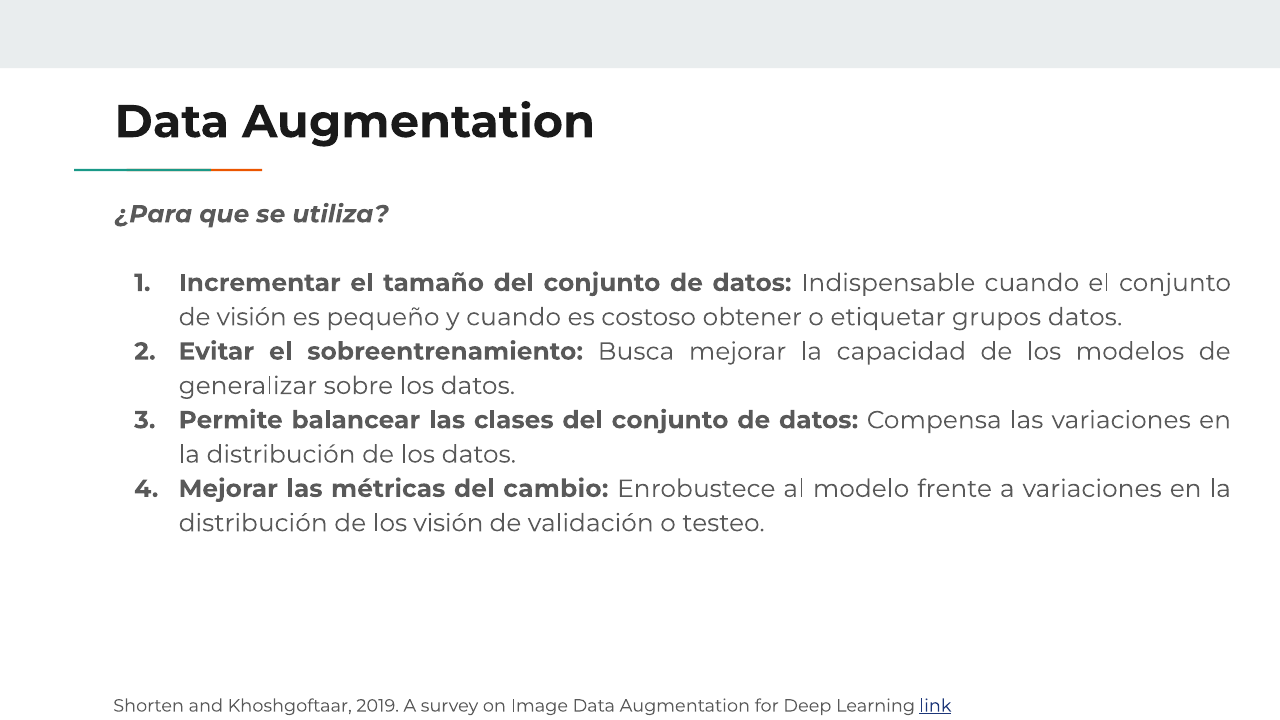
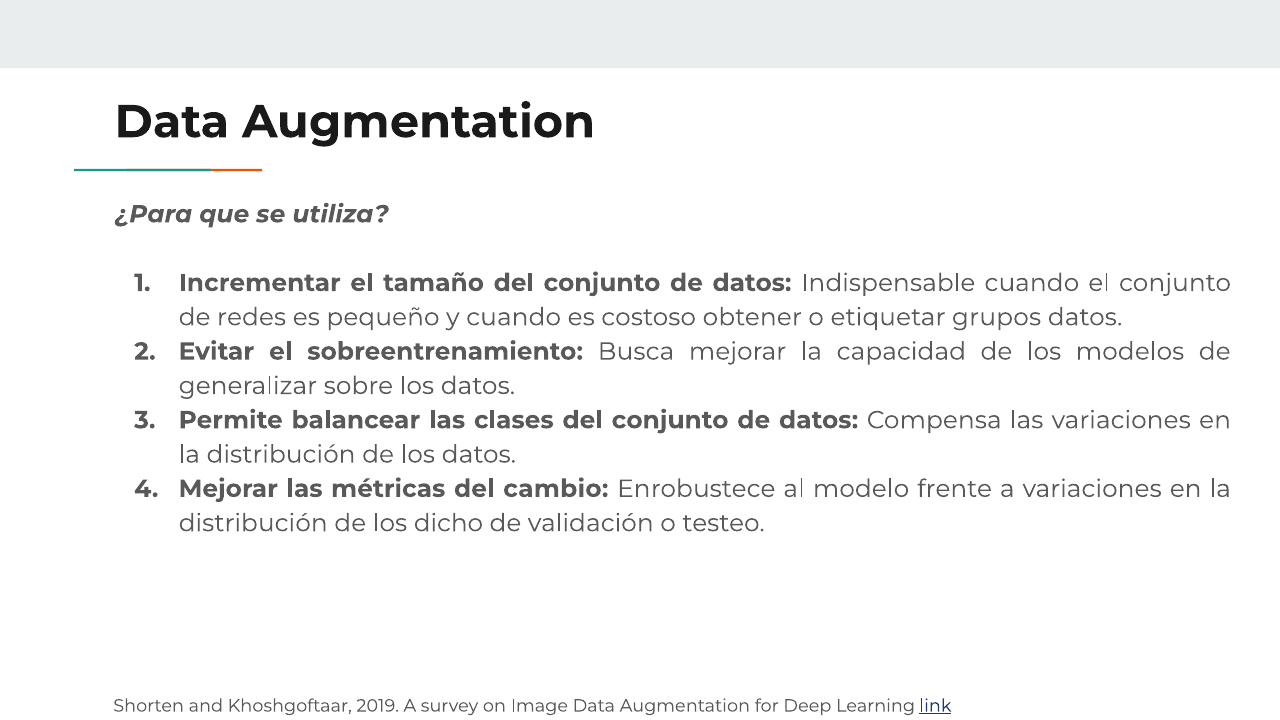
de visión: visión -> redes
los visión: visión -> dicho
